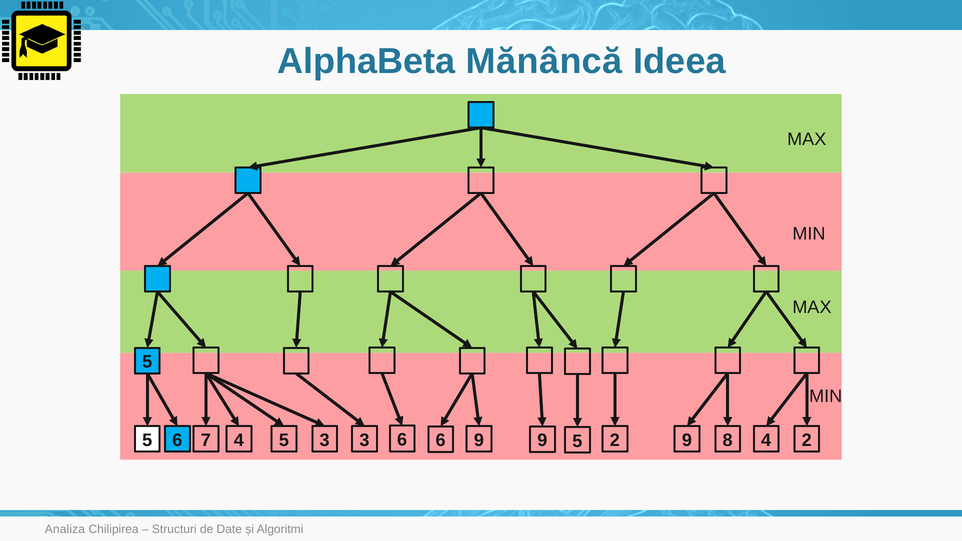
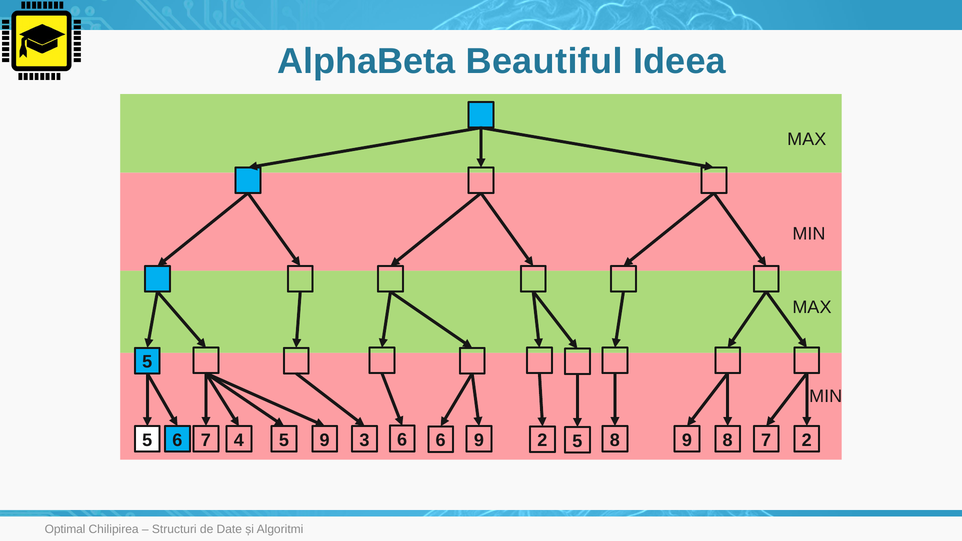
Mănâncă: Mănâncă -> Beautiful
9 at (542, 441): 9 -> 2
3 2: 2 -> 8
4 3: 3 -> 9
9 4: 4 -> 7
Analiza: Analiza -> Optimal
